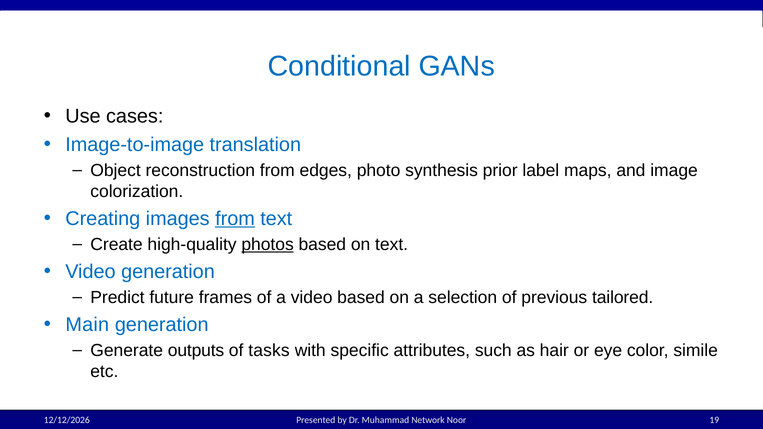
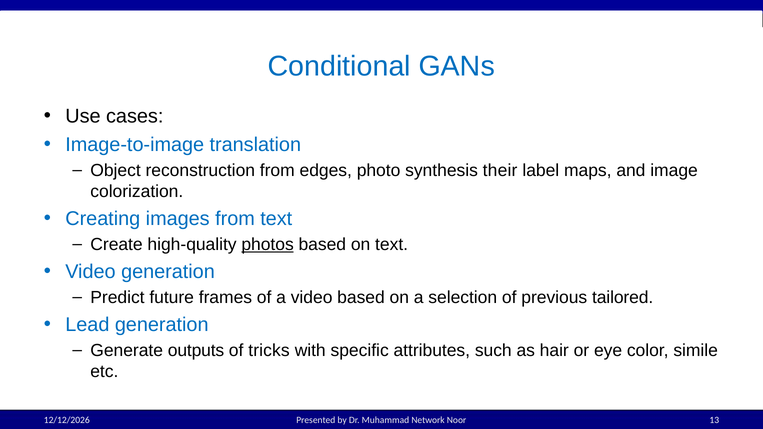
prior: prior -> their
from at (235, 219) underline: present -> none
Main: Main -> Lead
tasks: tasks -> tricks
19: 19 -> 13
